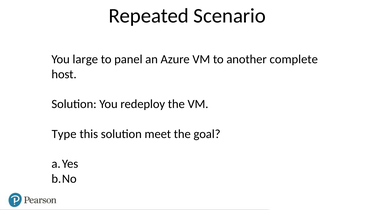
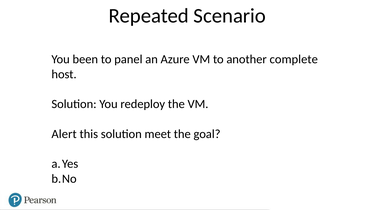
large: large -> been
Type: Type -> Alert
